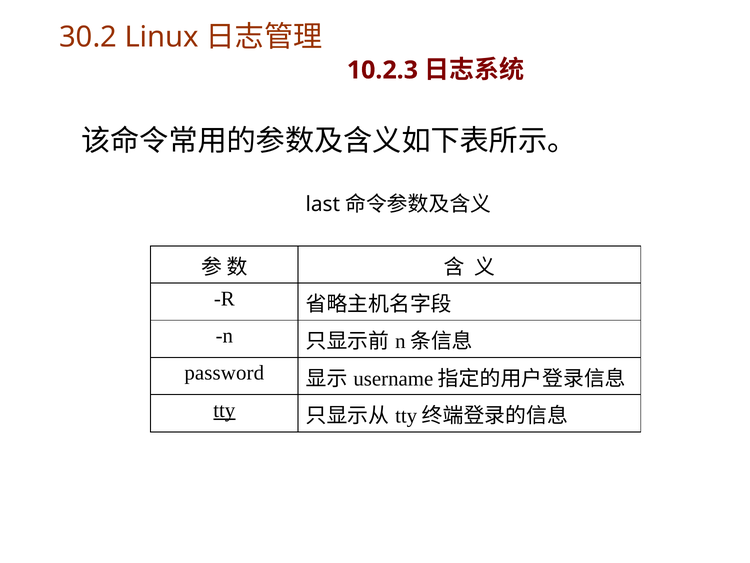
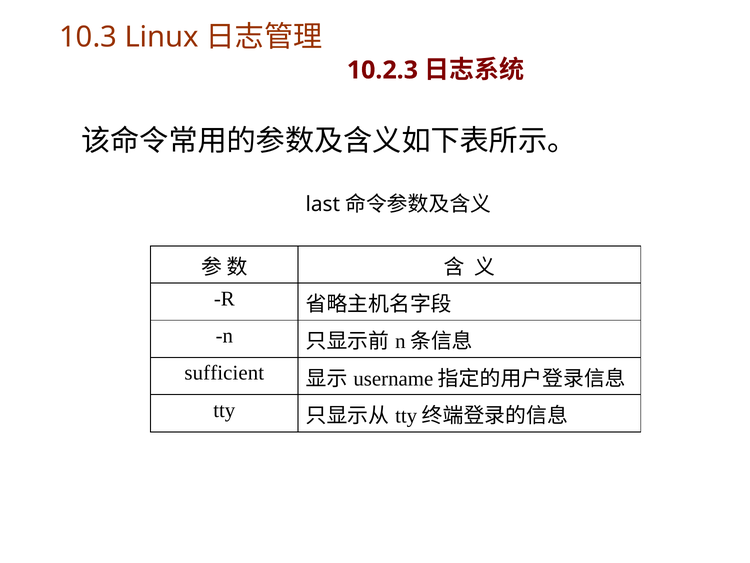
30.2: 30.2 -> 10.3
password: password -> sufficient
tty underline: present -> none
